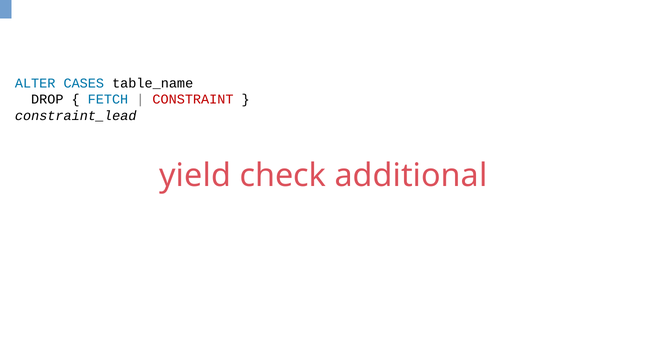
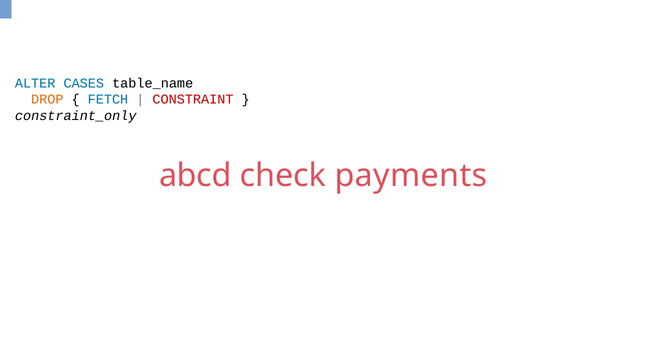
DROP colour: black -> orange
constraint_lead: constraint_lead -> constraint_only
yield: yield -> abcd
additional: additional -> payments
